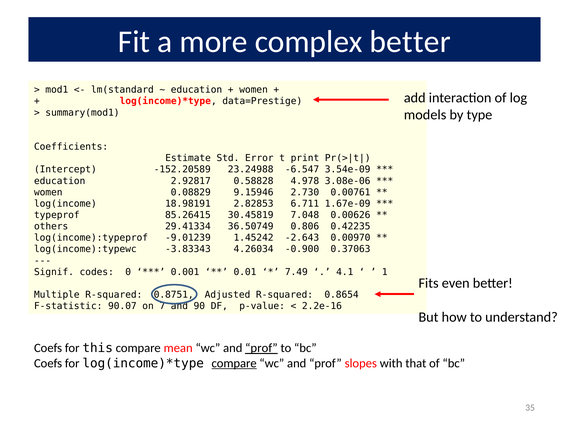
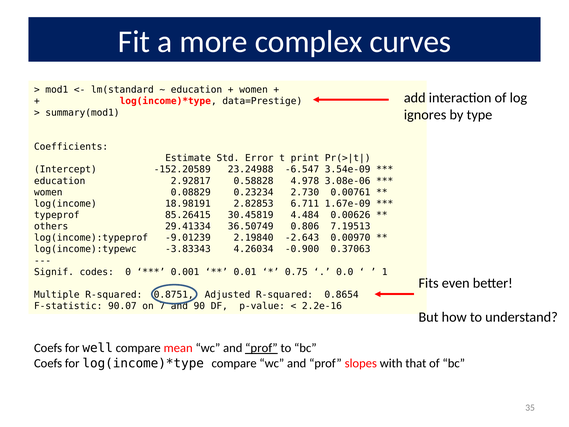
complex better: better -> curves
models: models -> ignores
9.15946: 9.15946 -> 0.23234
7.048: 7.048 -> 4.484
0.42235: 0.42235 -> 7.19513
1.45242: 1.45242 -> 2.19840
7.49: 7.49 -> 0.75
4.1: 4.1 -> 0.0
this: this -> well
compare at (234, 363) underline: present -> none
